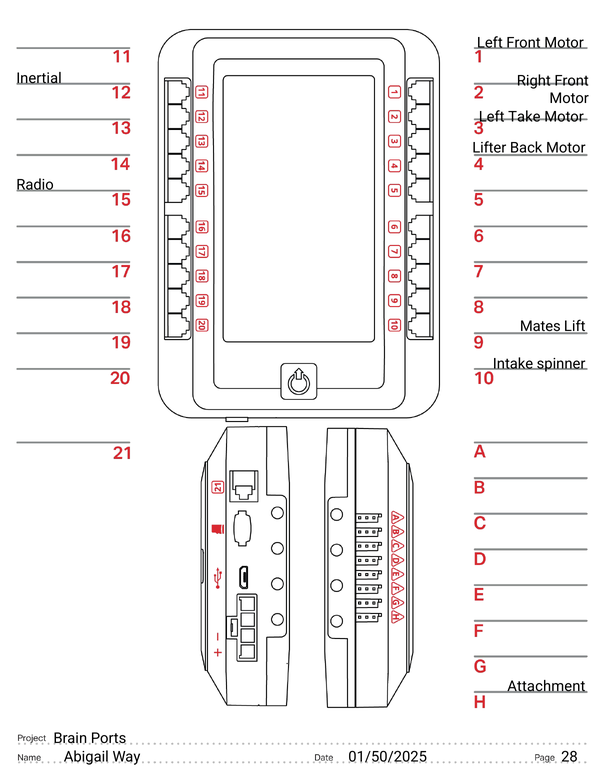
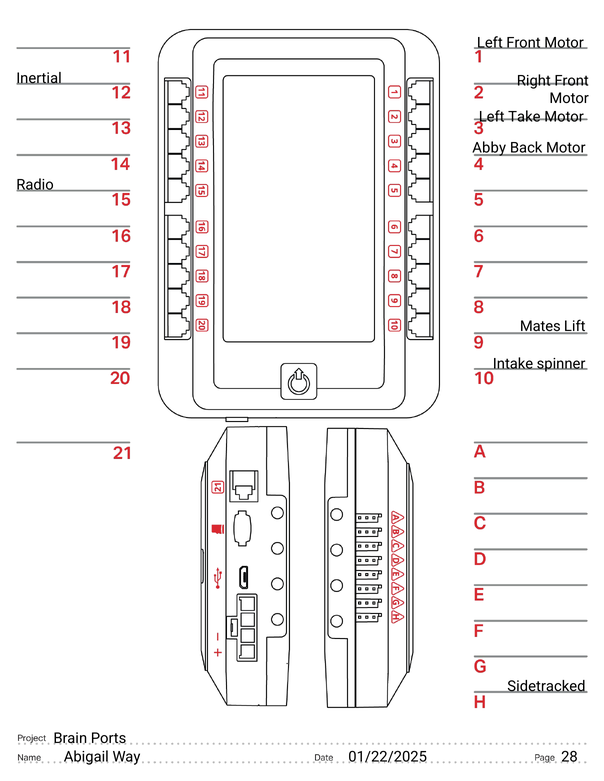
Lifter: Lifter -> Abby
Attachment: Attachment -> Sidetracked
01/50/2025: 01/50/2025 -> 01/22/2025
